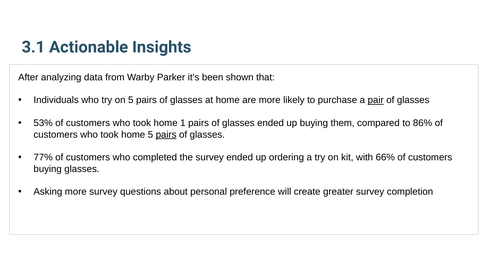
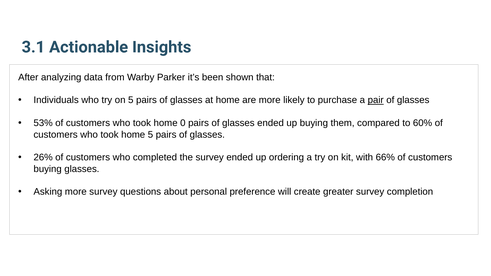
1: 1 -> 0
86%: 86% -> 60%
pairs at (166, 135) underline: present -> none
77%: 77% -> 26%
